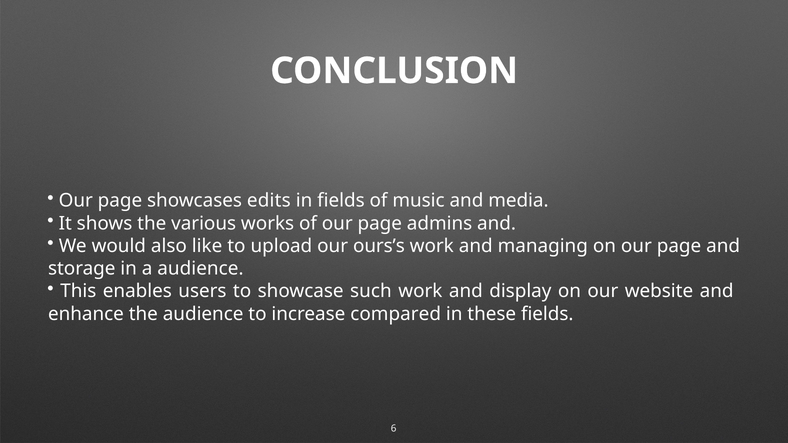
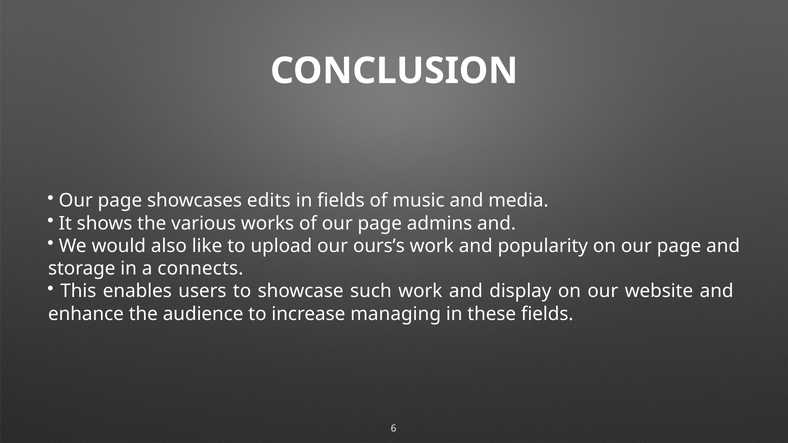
managing: managing -> popularity
a audience: audience -> connects
compared: compared -> managing
